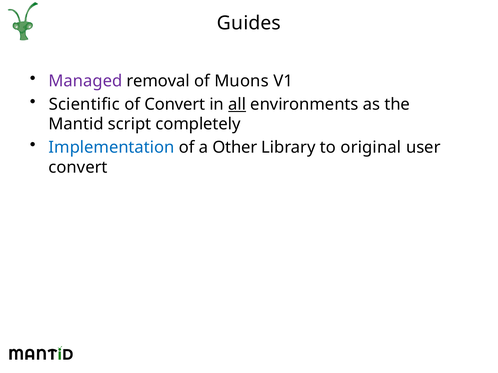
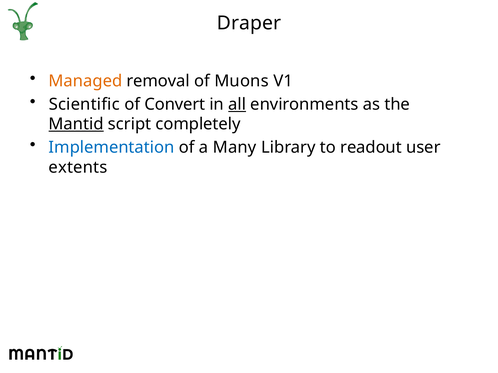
Guides: Guides -> Draper
Managed colour: purple -> orange
Mantid underline: none -> present
Other: Other -> Many
original: original -> readout
convert at (78, 167): convert -> extents
